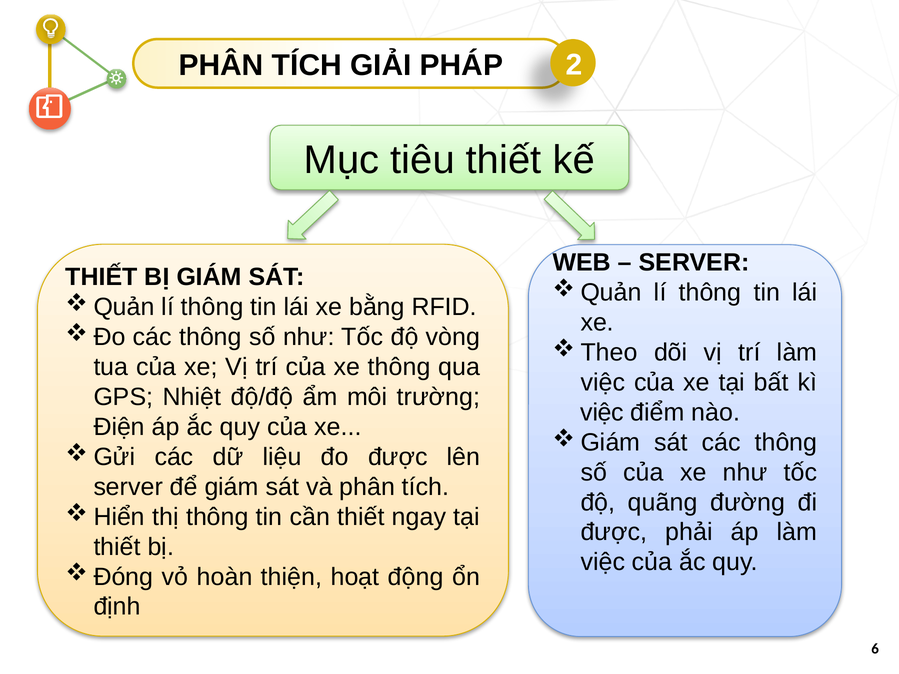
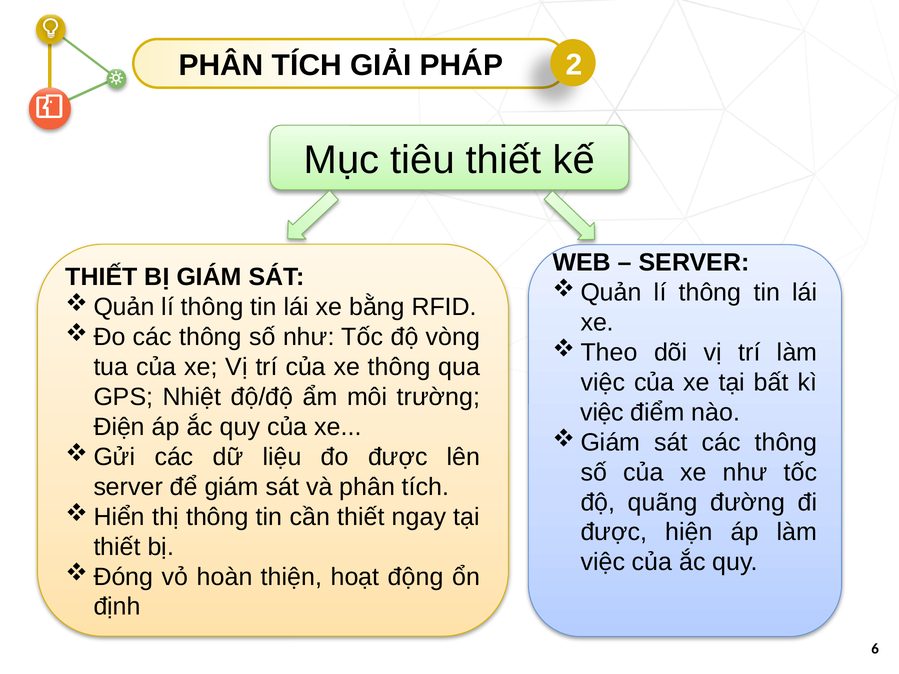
phải: phải -> hiện
